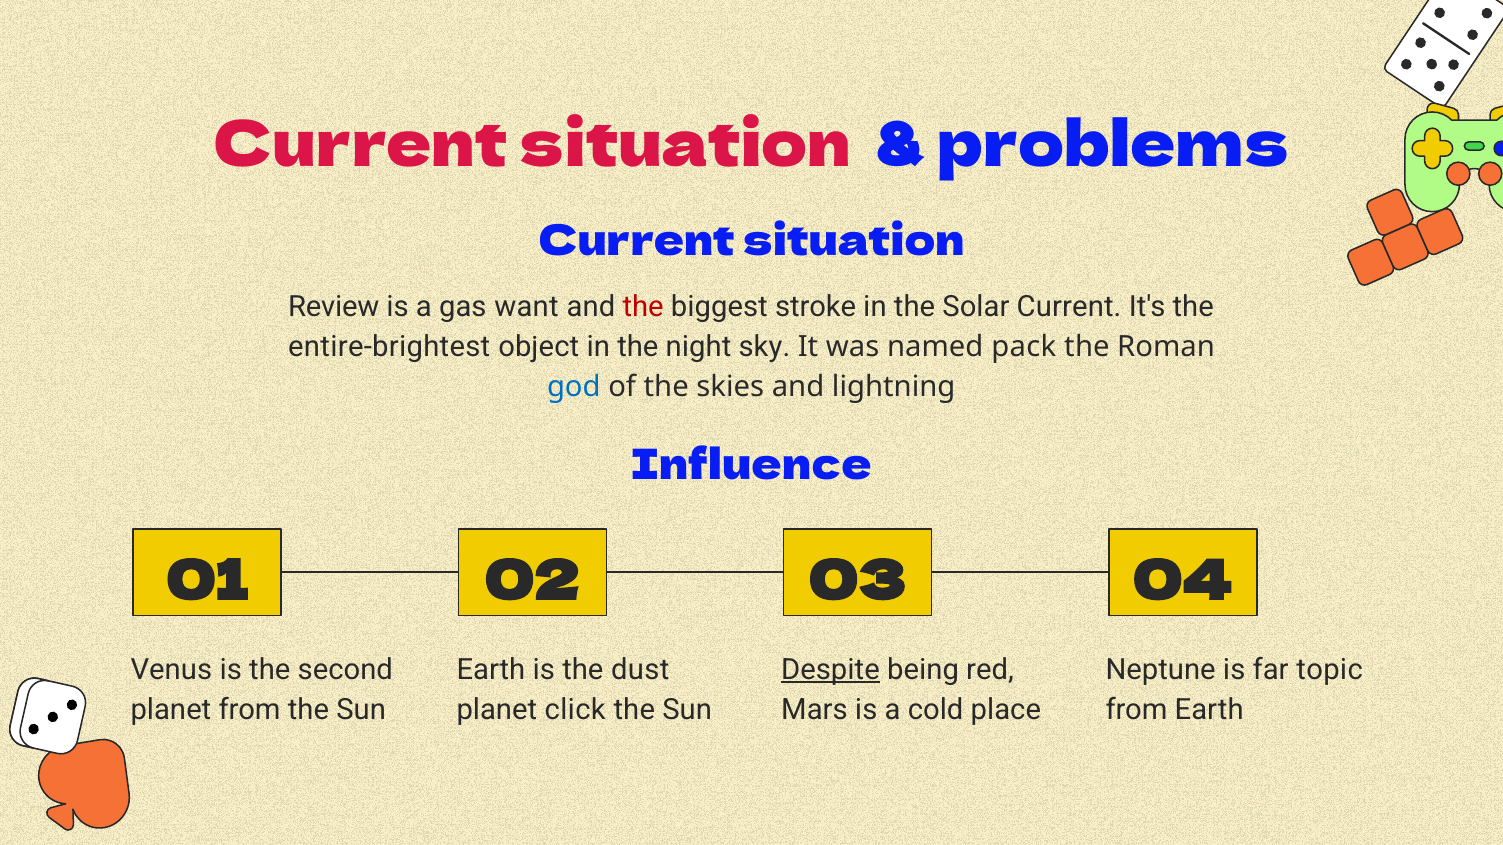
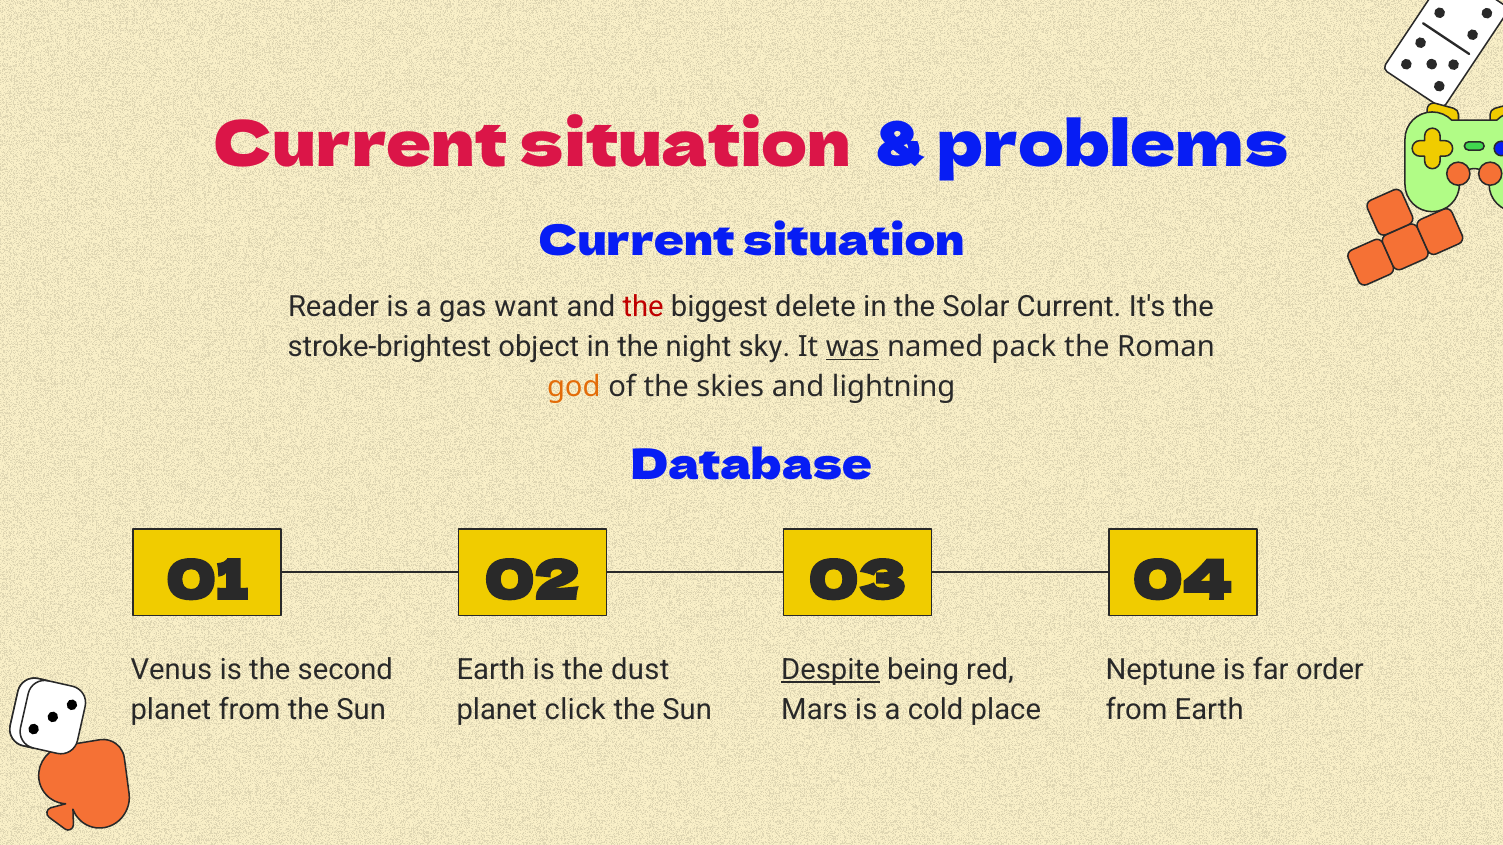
Review: Review -> Reader
stroke: stroke -> delete
entire-brightest: entire-brightest -> stroke-brightest
was underline: none -> present
god colour: blue -> orange
Influence: Influence -> Database
topic: topic -> order
